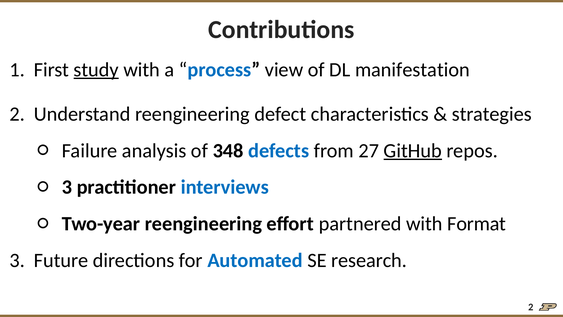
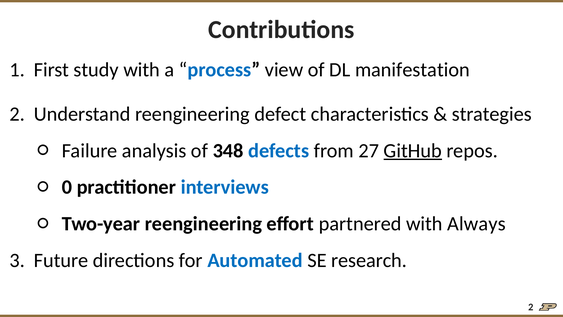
study underline: present -> none
3 at (67, 187): 3 -> 0
Format: Format -> Always
